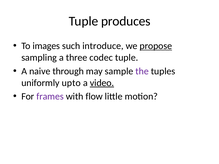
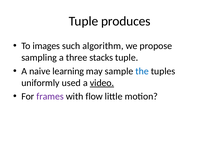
introduce: introduce -> algorithm
propose underline: present -> none
codec: codec -> stacks
through: through -> learning
the colour: purple -> blue
upto: upto -> used
